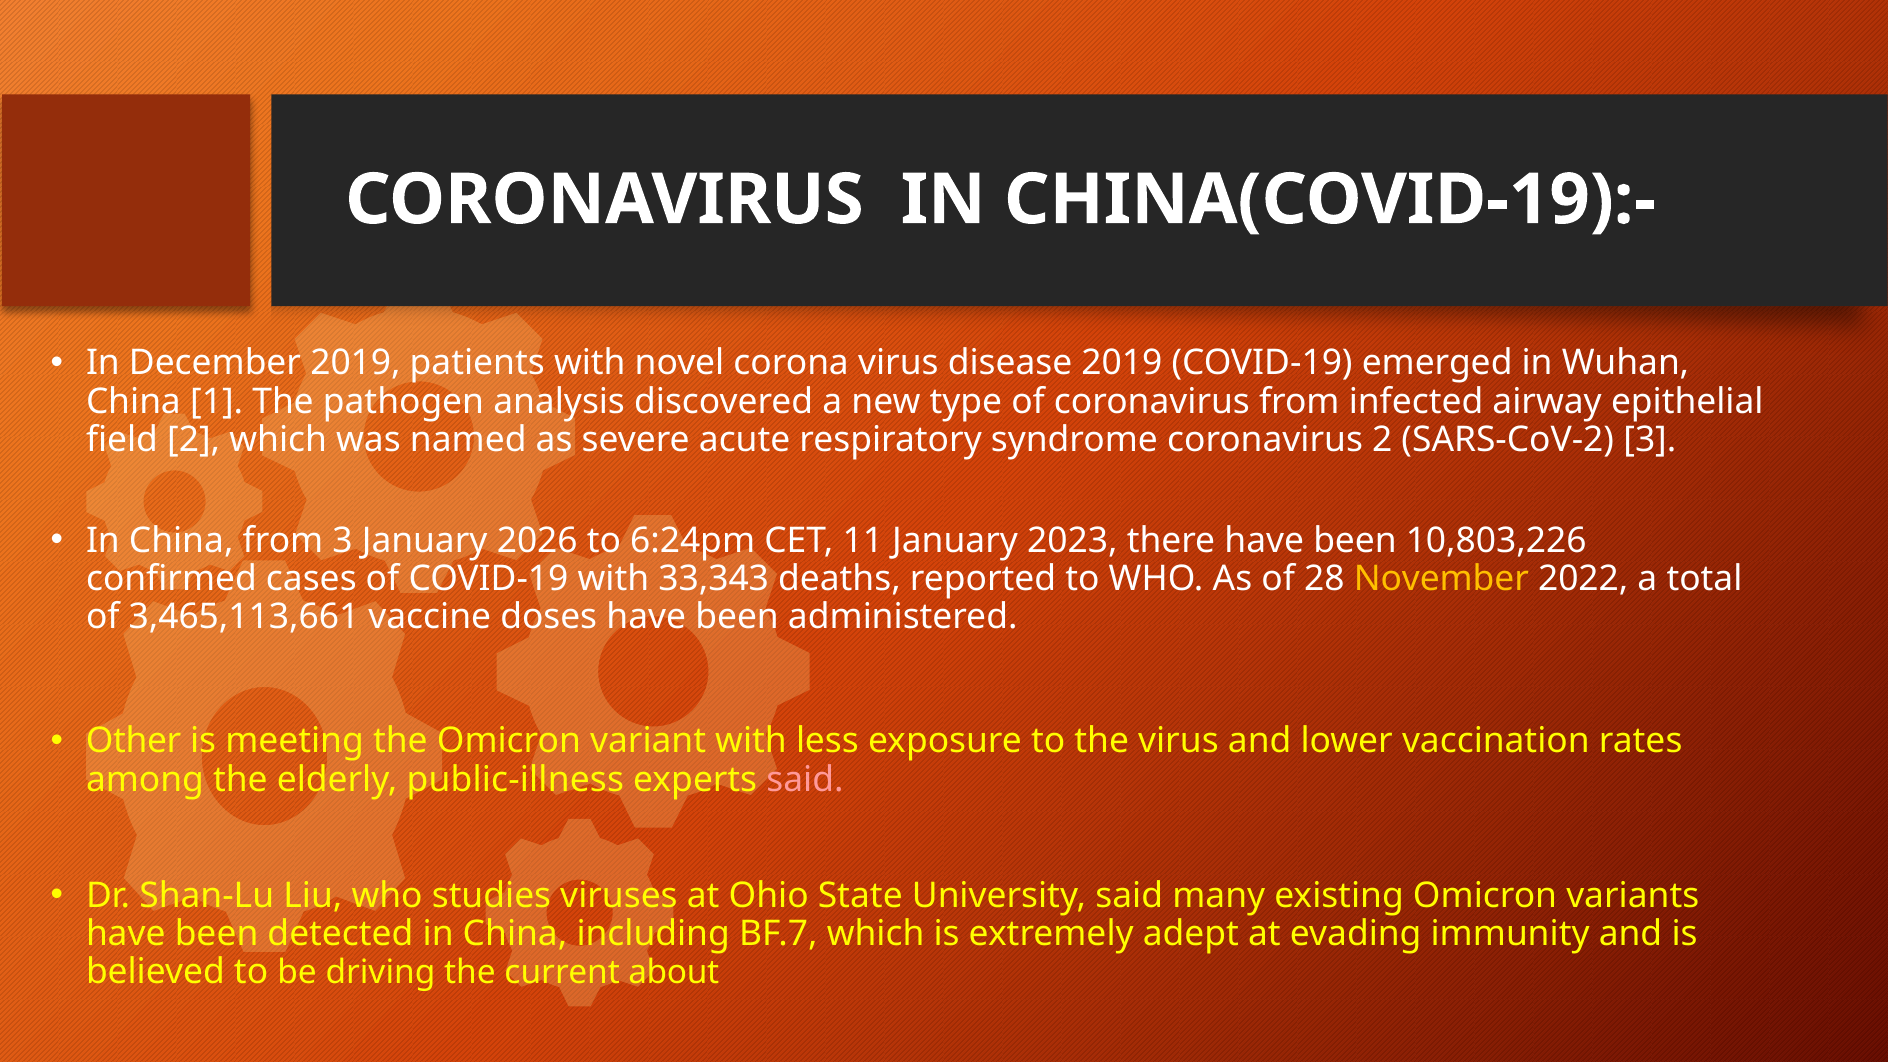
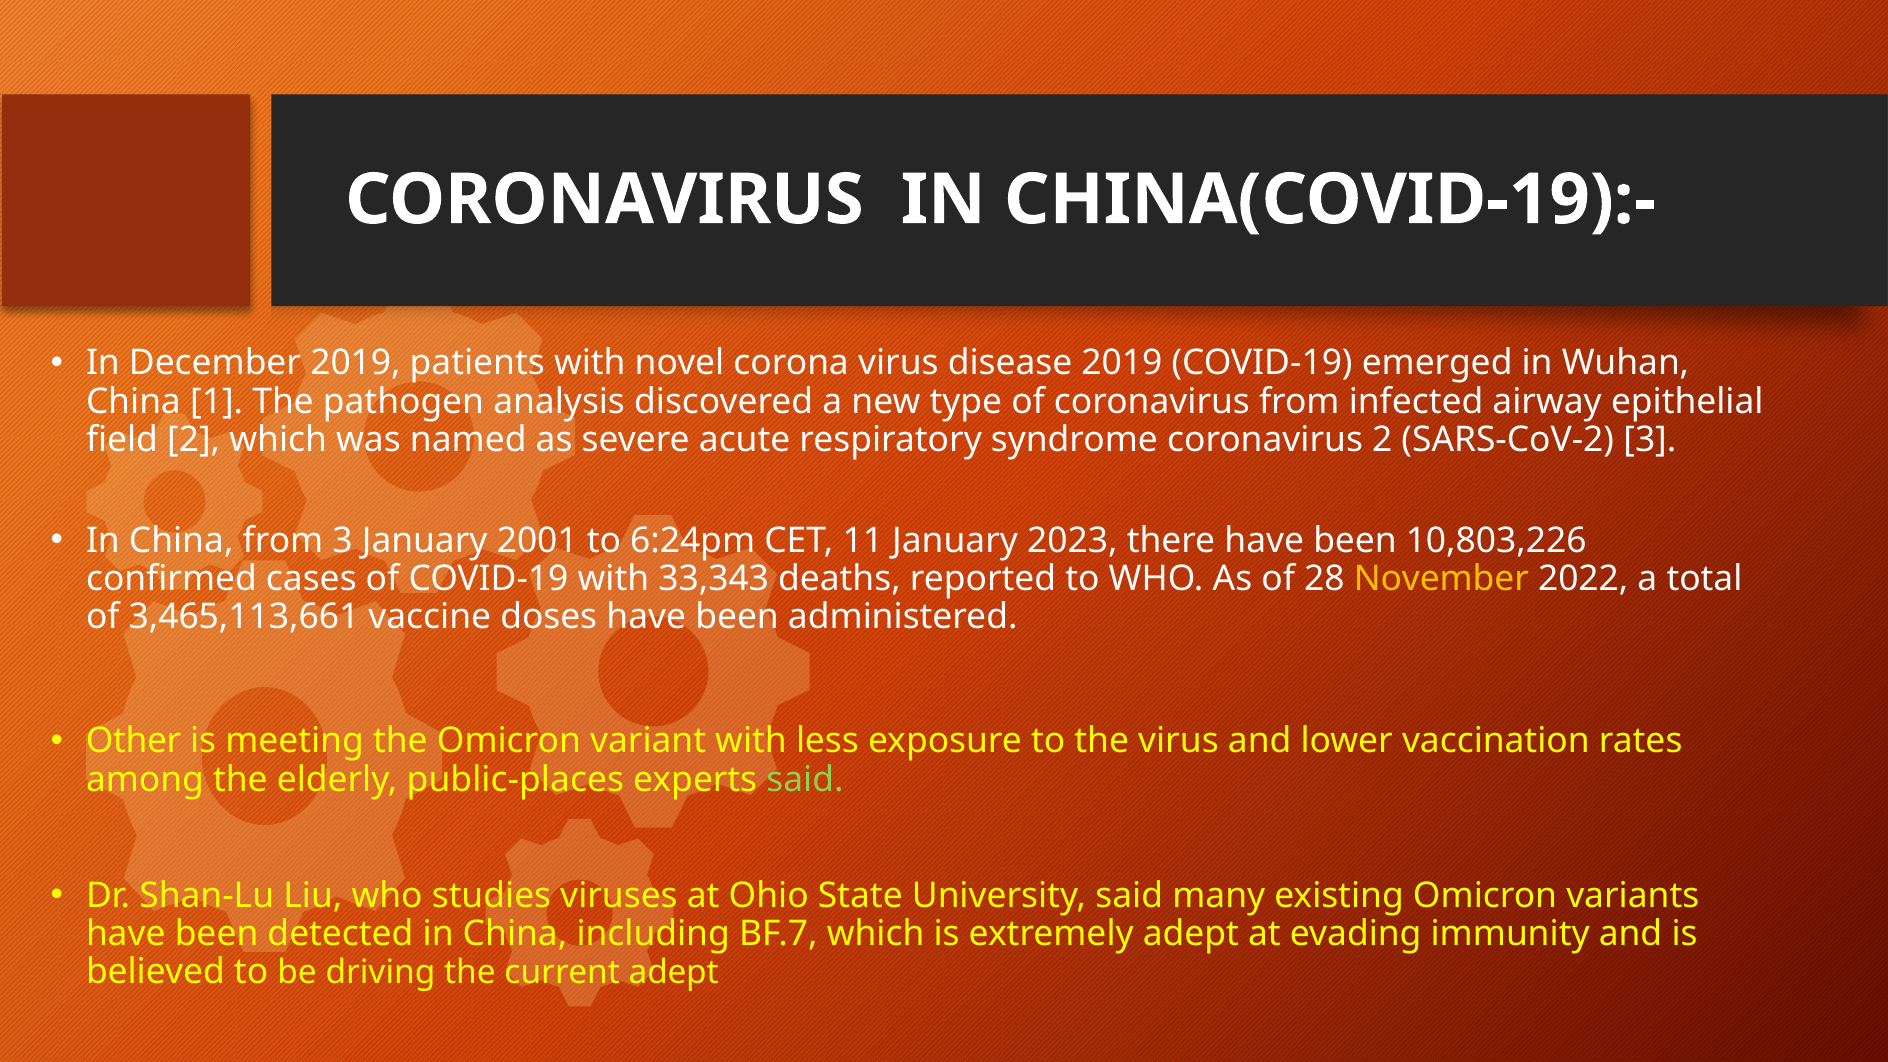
2026: 2026 -> 2001
public-illness: public-illness -> public-places
said at (805, 780) colour: pink -> light green
current about: about -> adept
